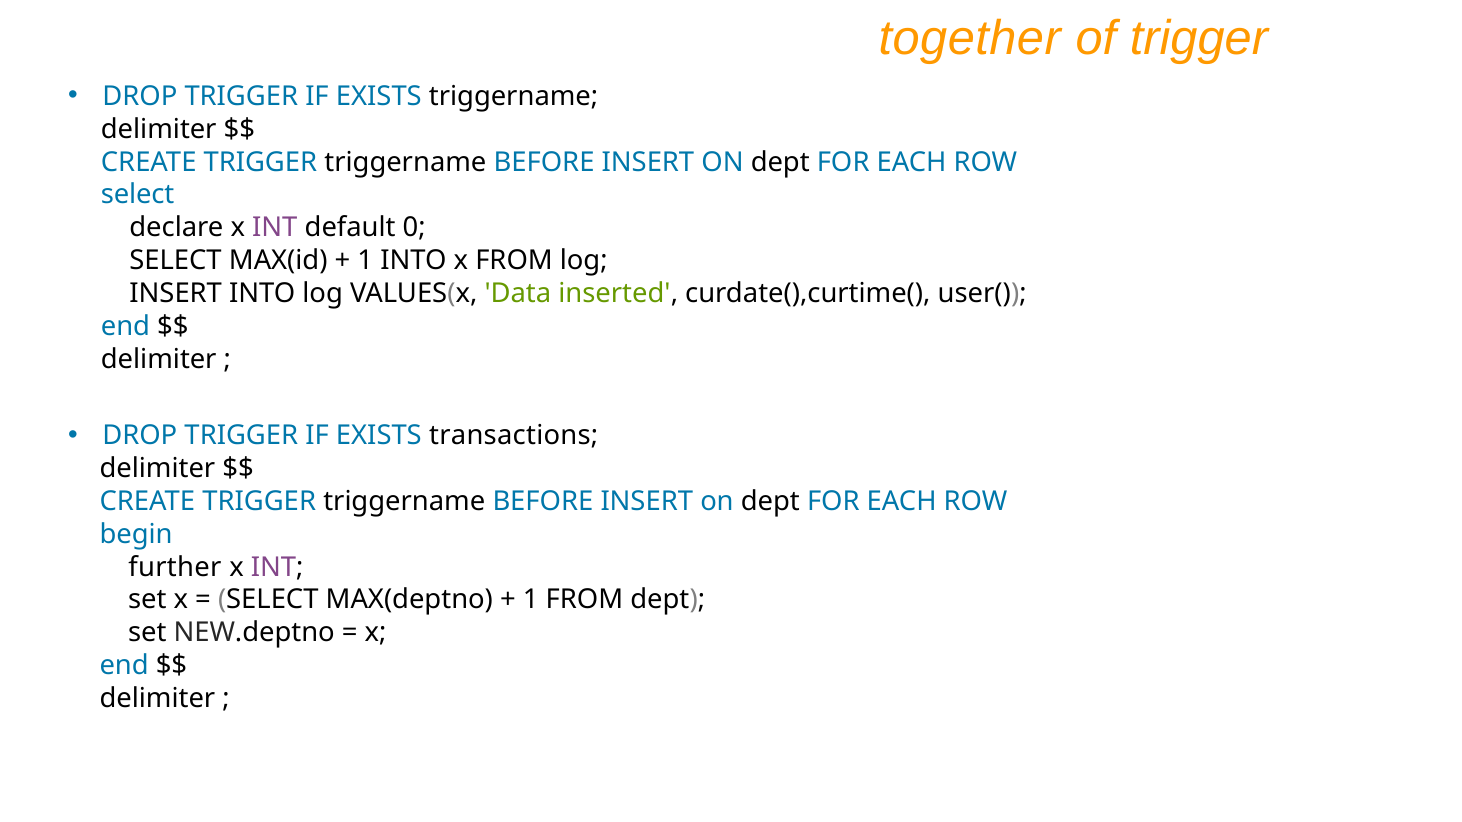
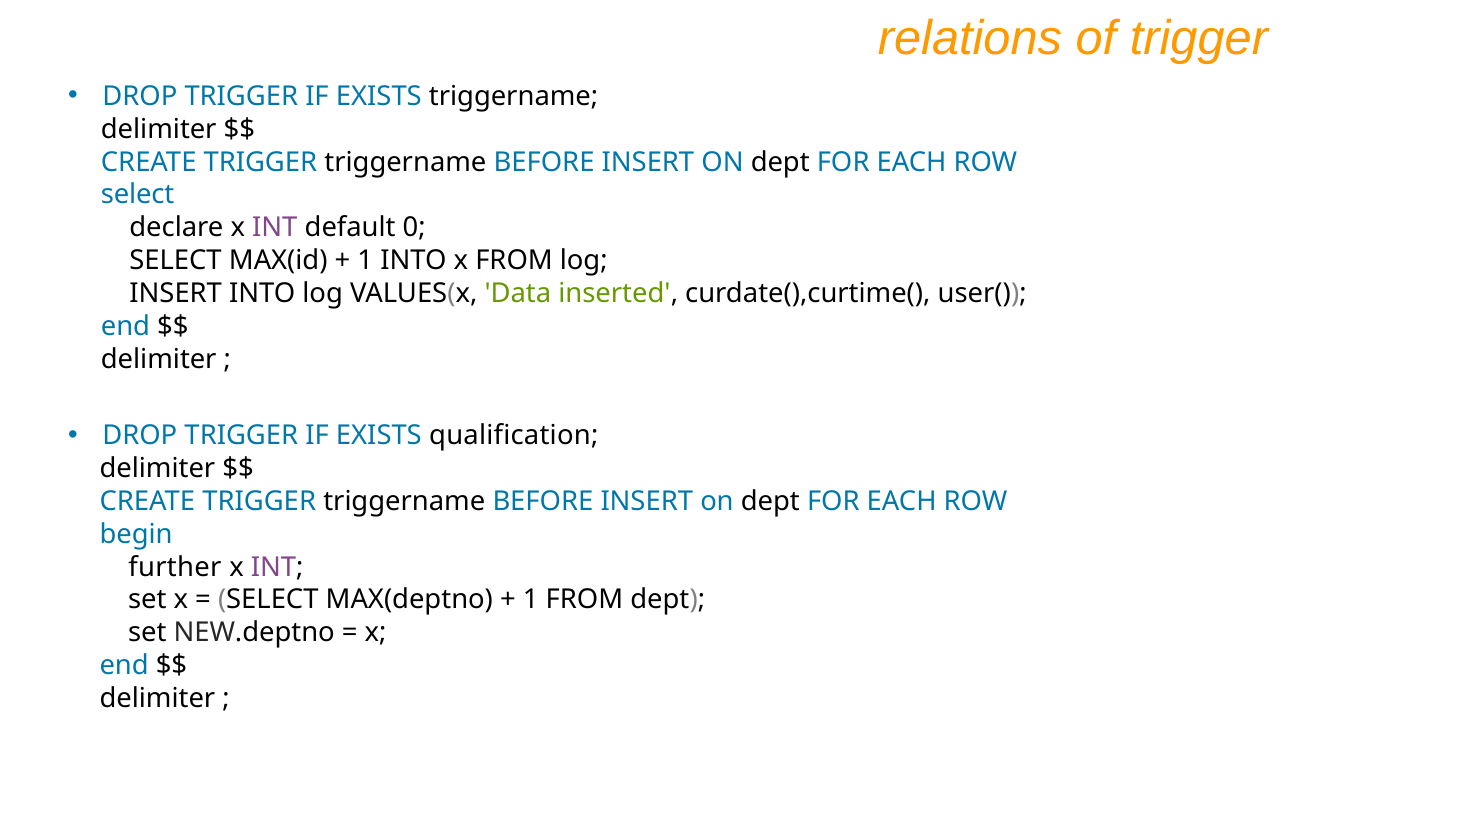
together: together -> relations
transactions: transactions -> qualification
